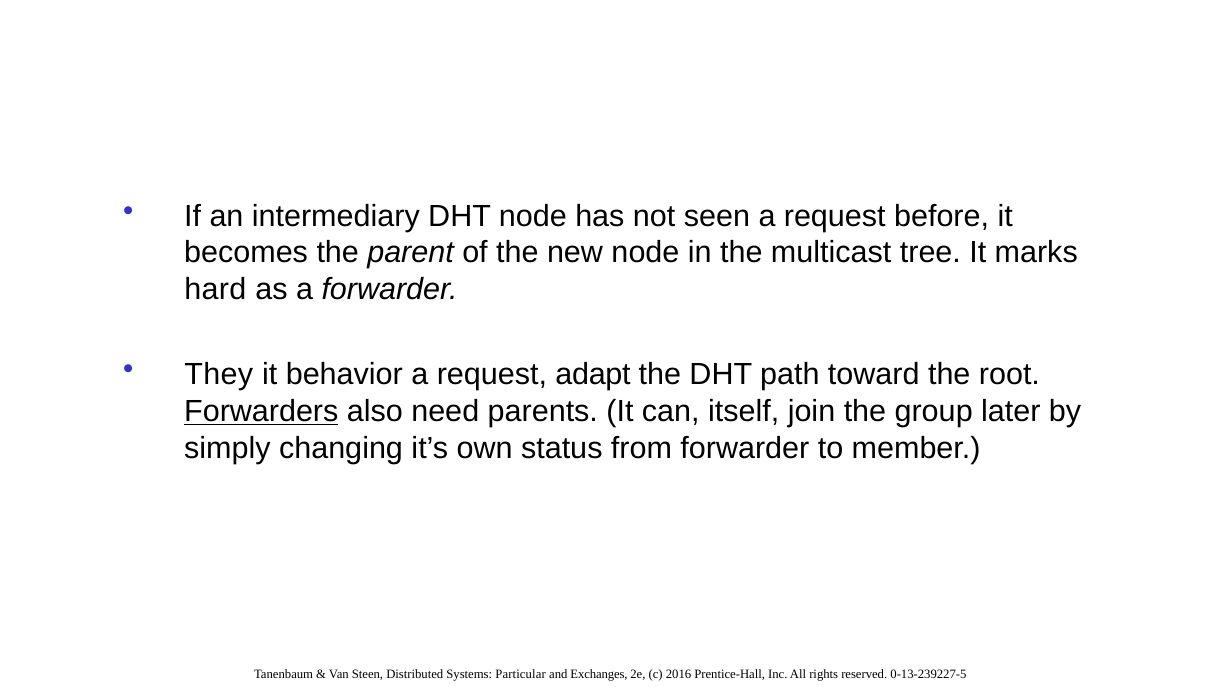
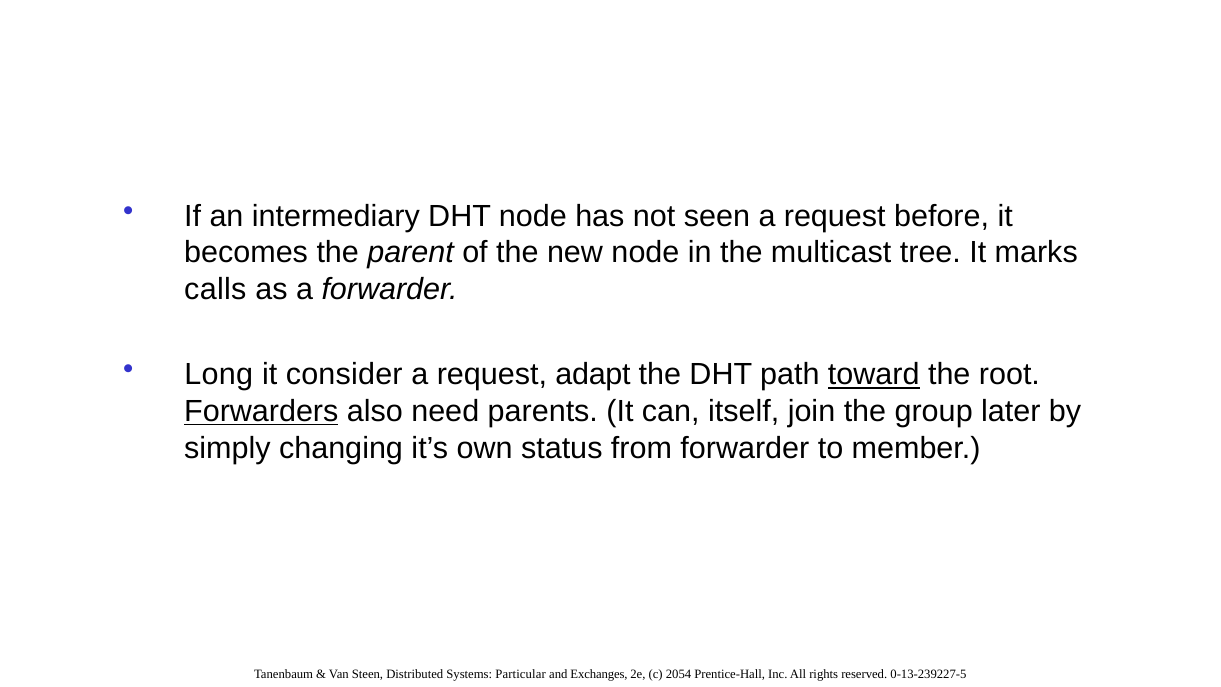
hard: hard -> calls
They: They -> Long
behavior: behavior -> consider
toward underline: none -> present
2016: 2016 -> 2054
